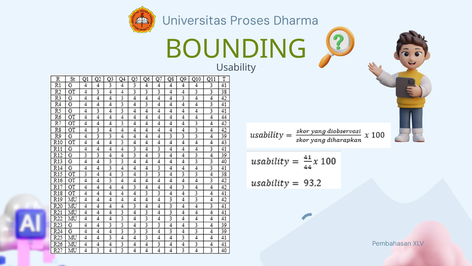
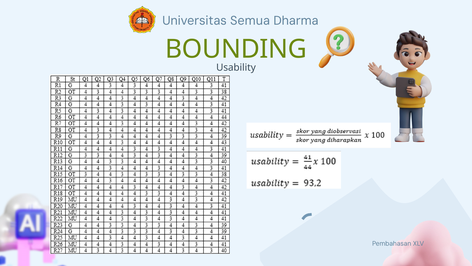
Proses: Proses -> Semua
